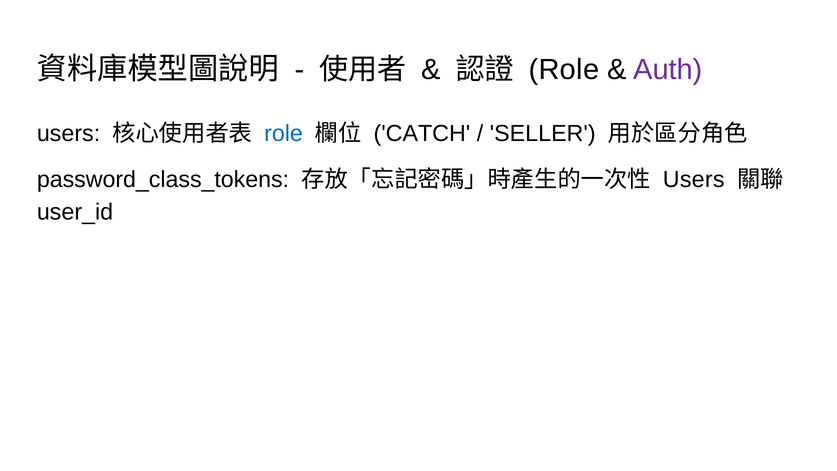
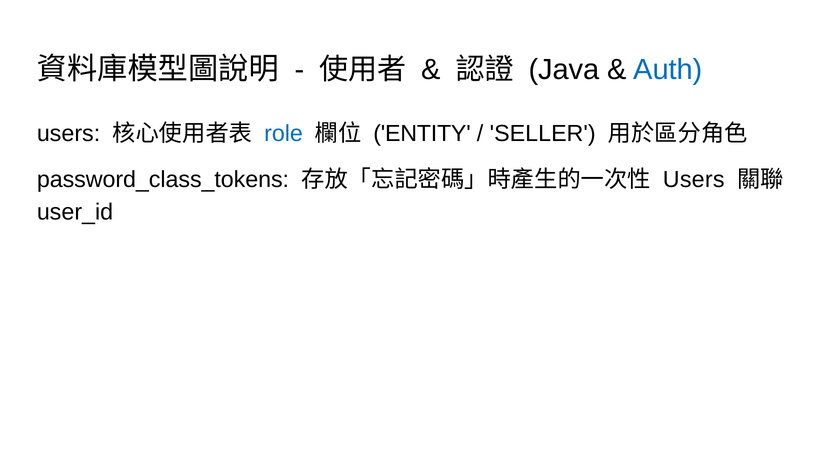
Role at (564, 70): Role -> Java
Auth colour: purple -> blue
CATCH: CATCH -> ENTITY
